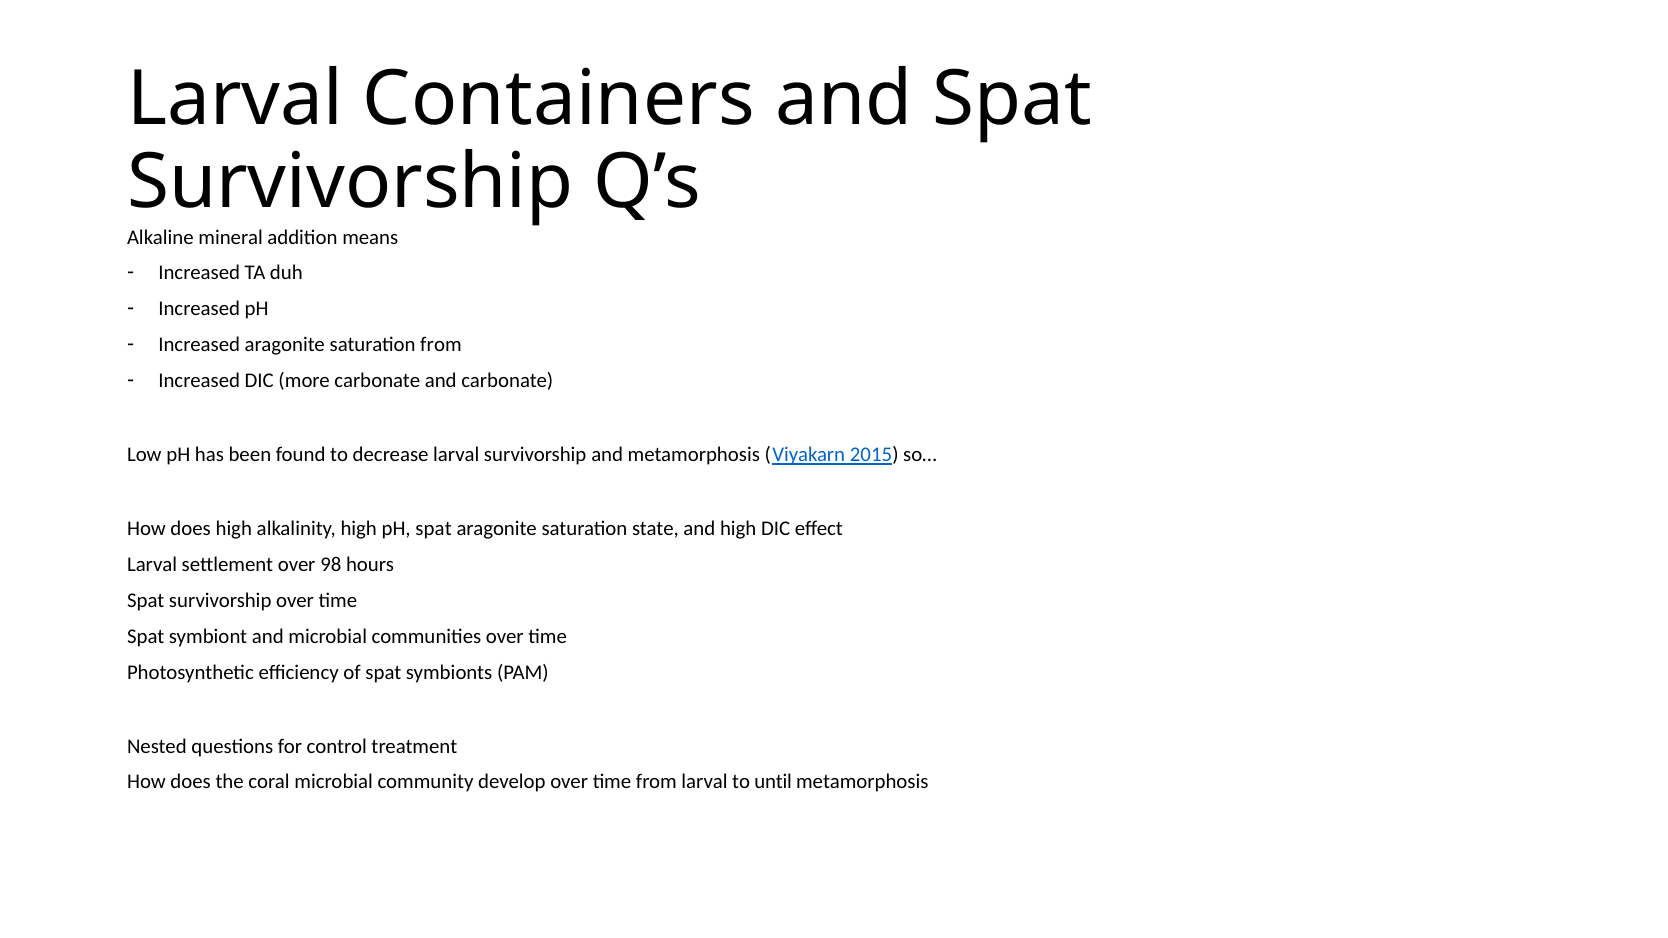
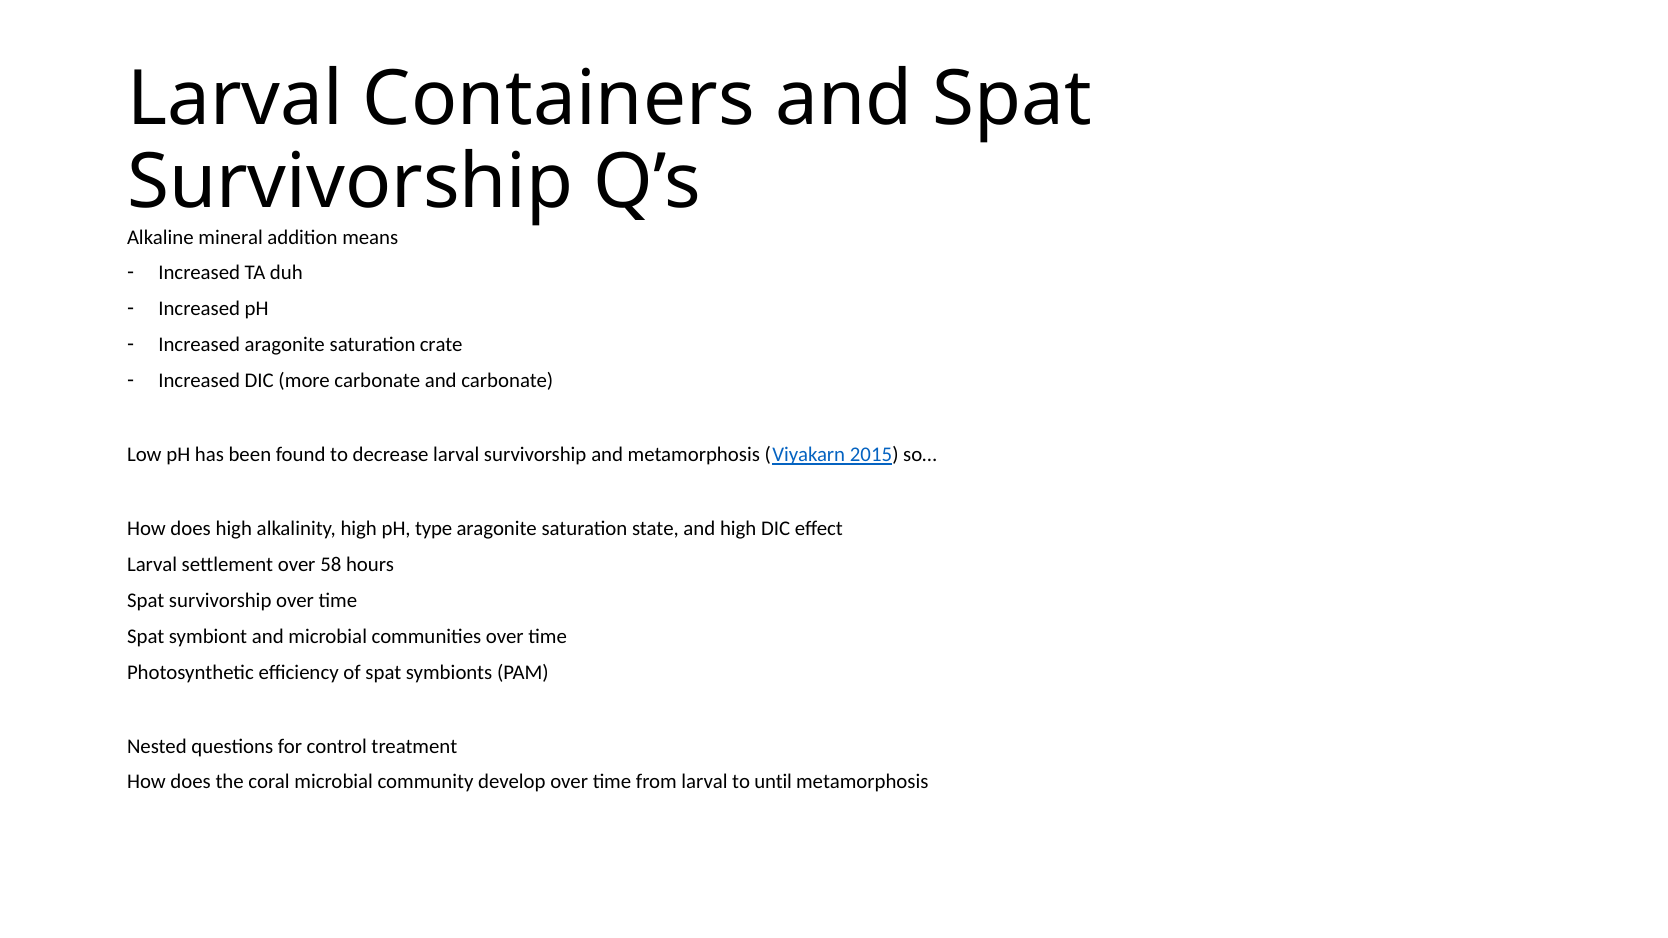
saturation from: from -> crate
pH spat: spat -> type
98: 98 -> 58
